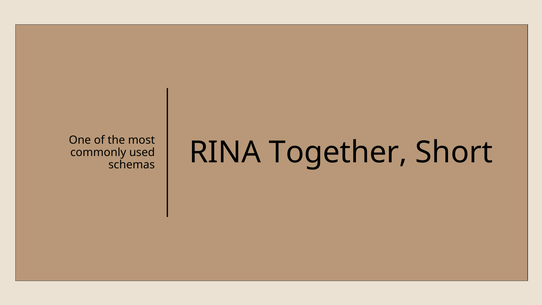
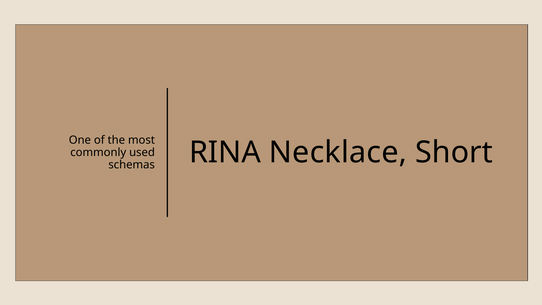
Together: Together -> Necklace
